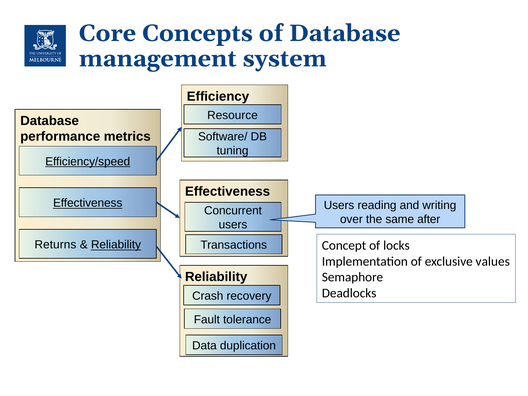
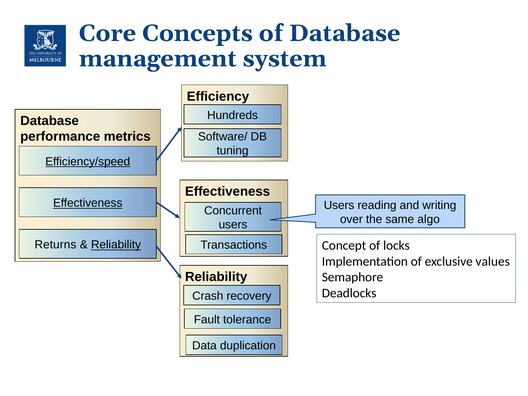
Resource: Resource -> Hundreds
after: after -> algo
